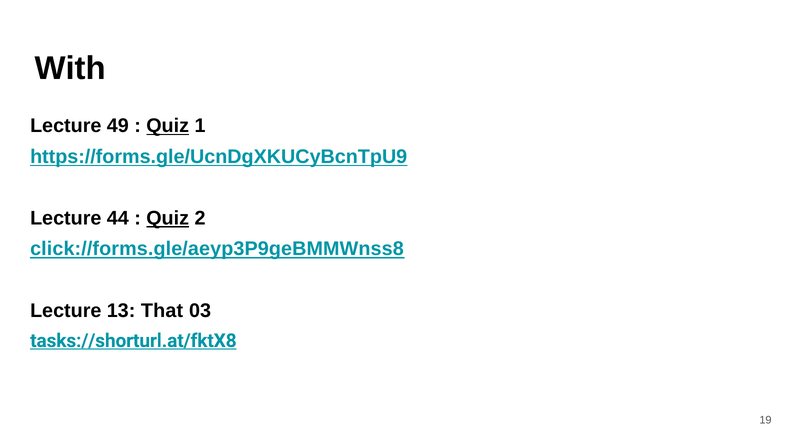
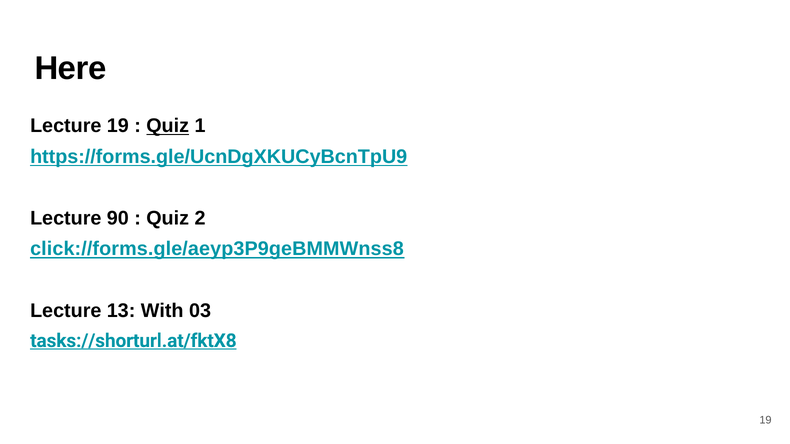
With: With -> Here
Lecture 49: 49 -> 19
44: 44 -> 90
Quiz at (168, 218) underline: present -> none
That: That -> With
